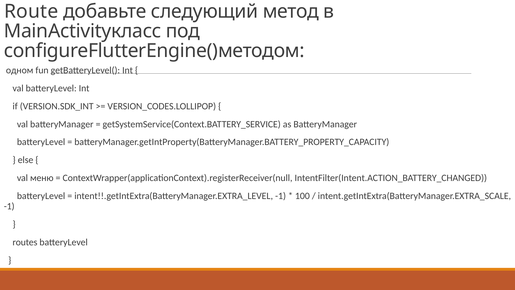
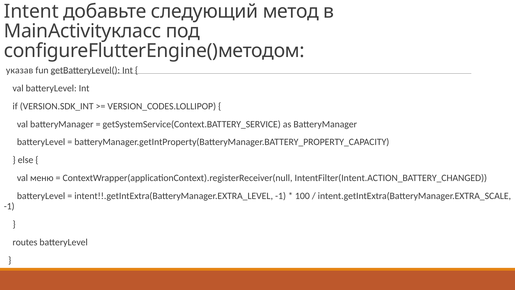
Route: Route -> Intent
одном: одном -> указав
